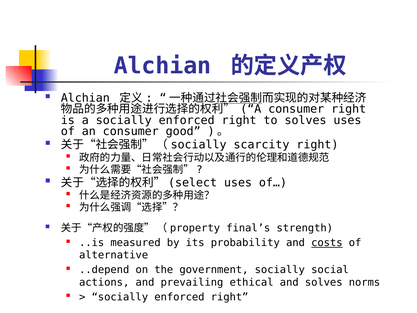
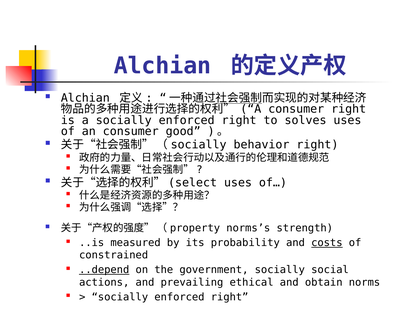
scarcity: scarcity -> behavior
final’s: final’s -> norms’s
alternative: alternative -> constrained
..depend underline: none -> present
and solves: solves -> obtain
